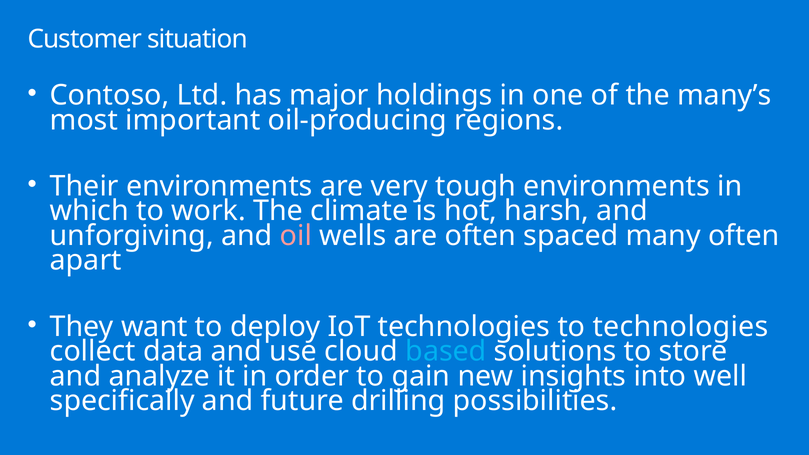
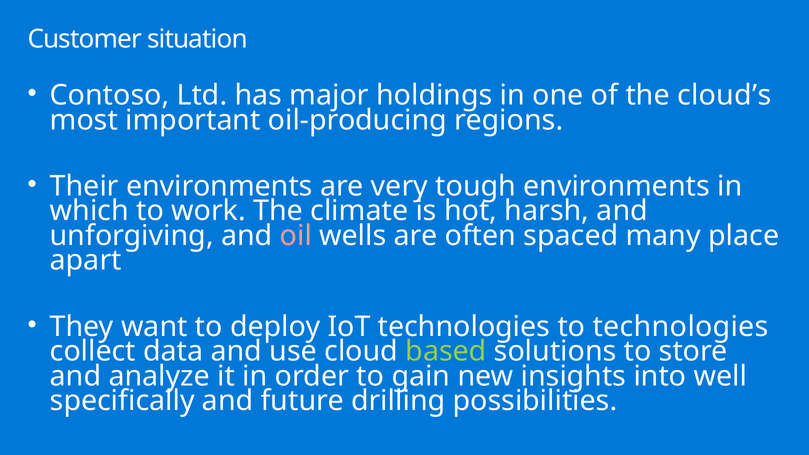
many’s: many’s -> cloud’s
many often: often -> place
based colour: light blue -> light green
